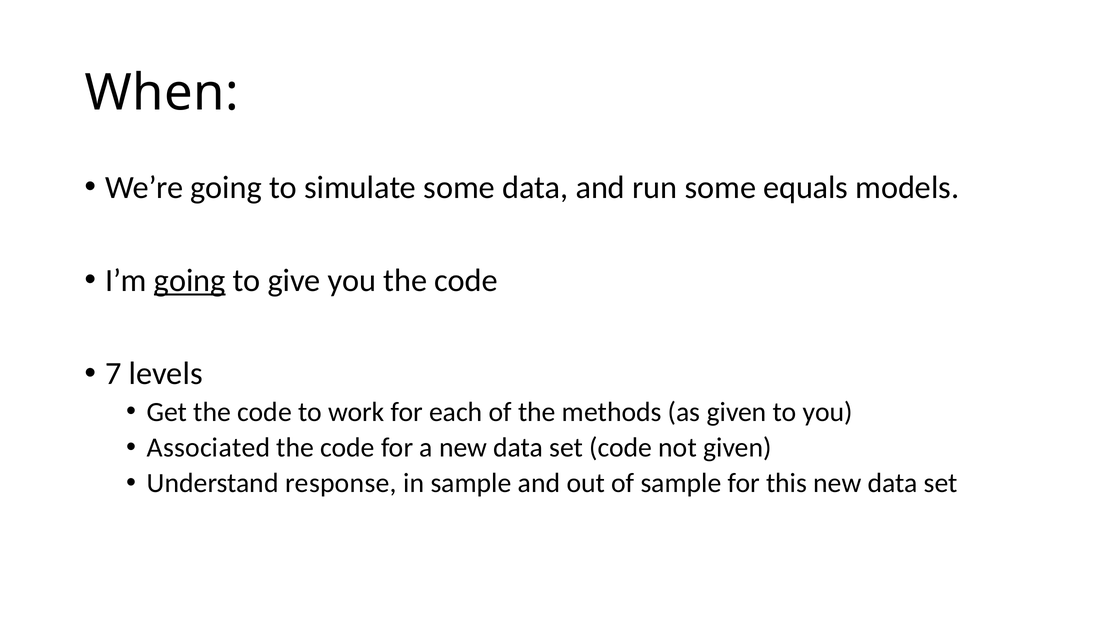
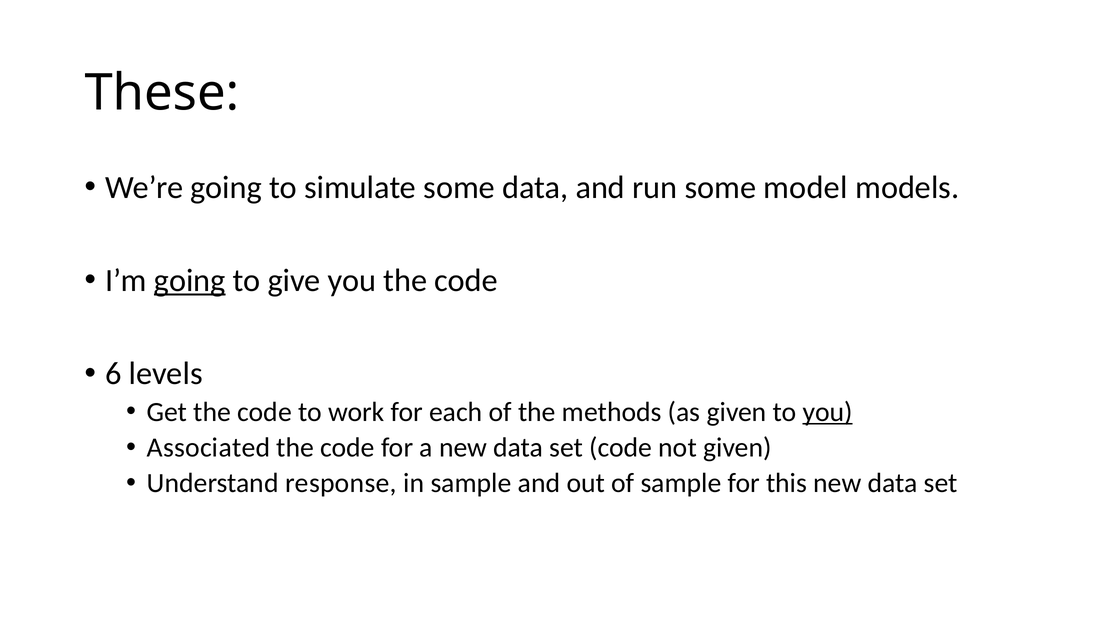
When: When -> These
equals: equals -> model
7: 7 -> 6
you at (828, 412) underline: none -> present
